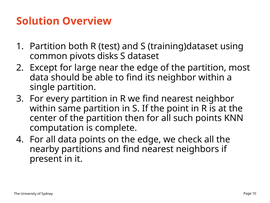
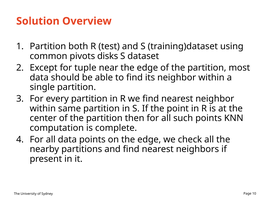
large: large -> tuple
